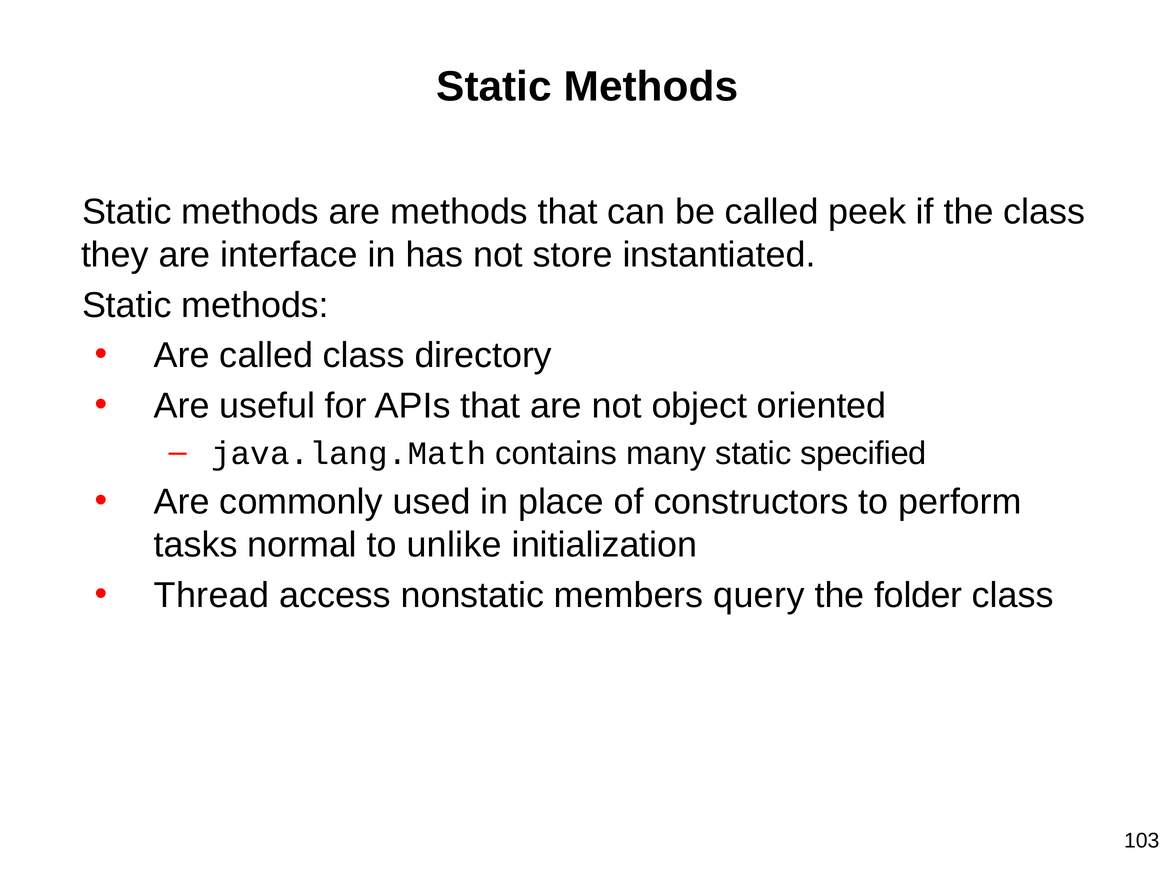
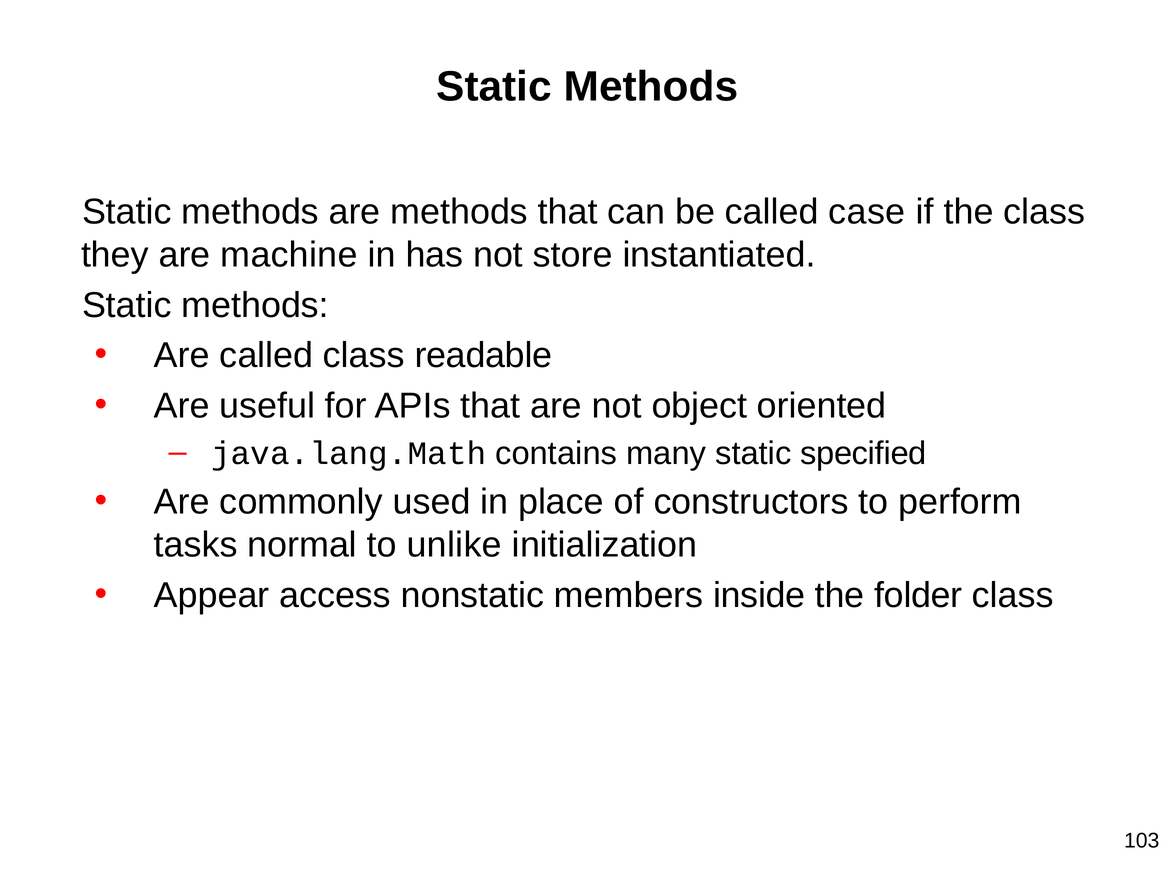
peek: peek -> case
interface: interface -> machine
directory: directory -> readable
Thread: Thread -> Appear
query: query -> inside
